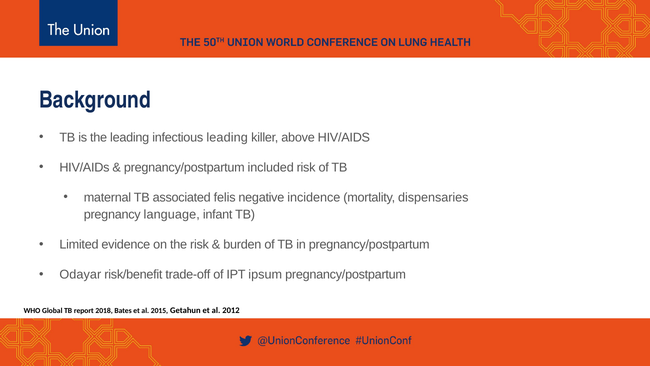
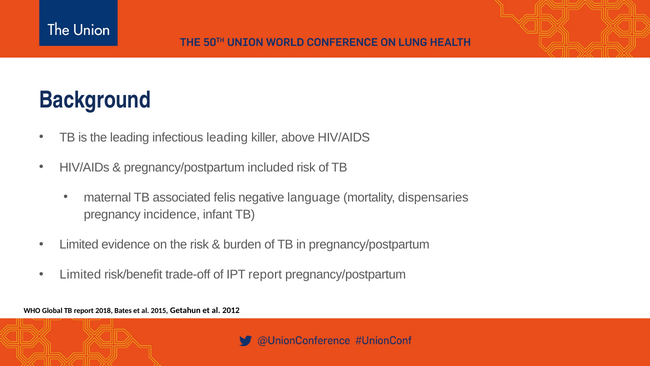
incidence: incidence -> language
language: language -> incidence
Odayar at (80, 274): Odayar -> Limited
IPT ipsum: ipsum -> report
